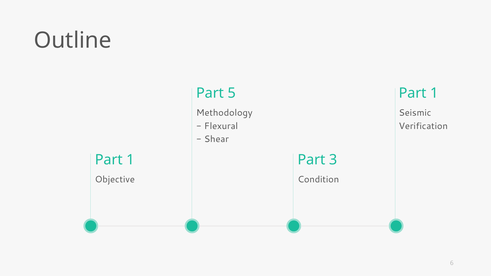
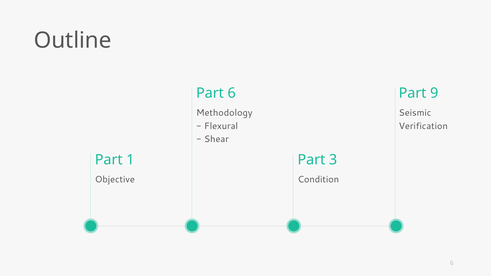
Part 5: 5 -> 6
1 at (434, 93): 1 -> 9
